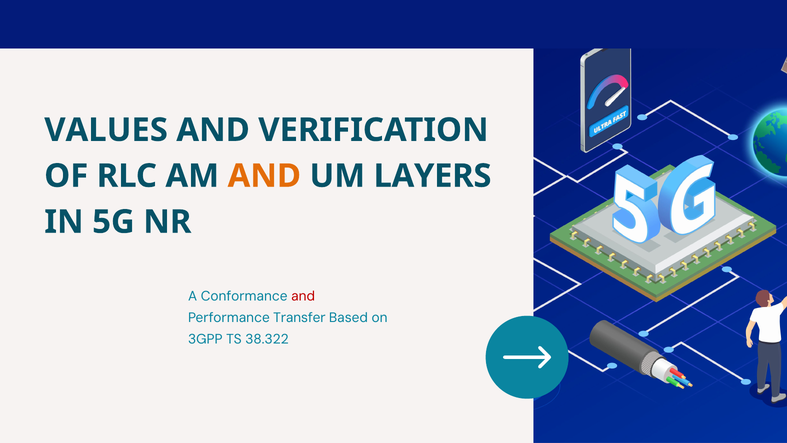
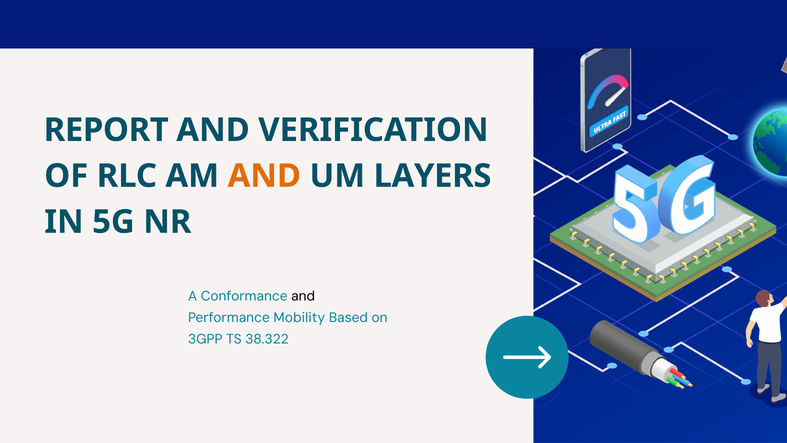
VALUES: VALUES -> REPORT
and at (303, 296) colour: red -> black
Transfer: Transfer -> Mobility
